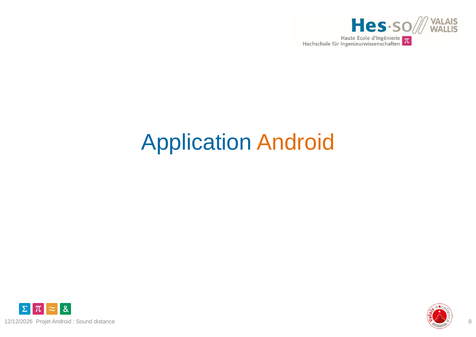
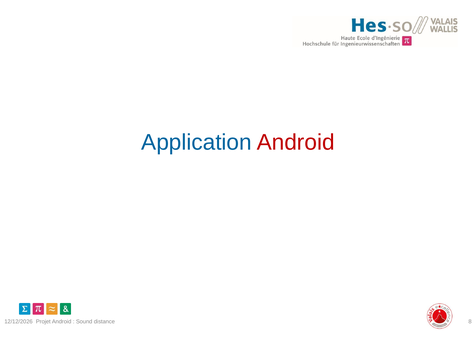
Android at (296, 142) colour: orange -> red
